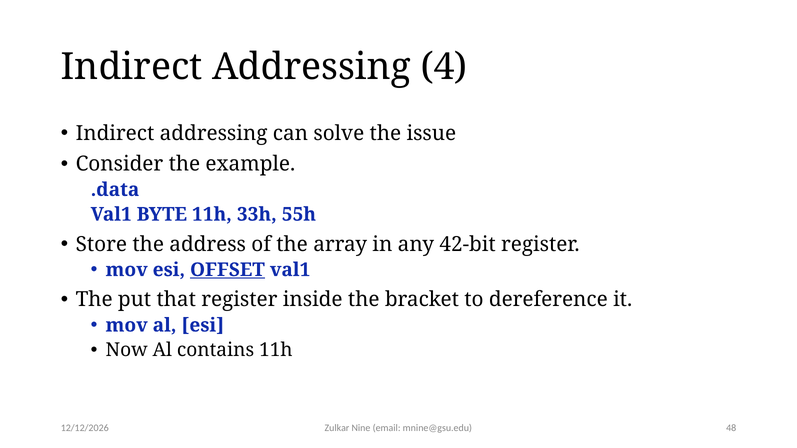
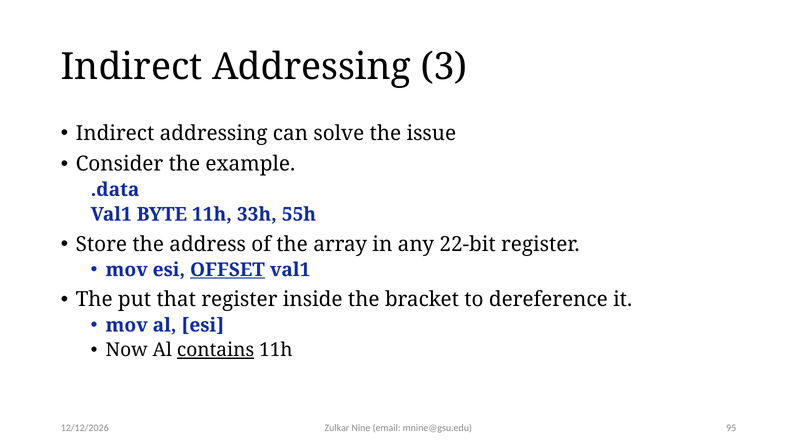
4: 4 -> 3
42-bit: 42-bit -> 22-bit
contains underline: none -> present
48: 48 -> 95
